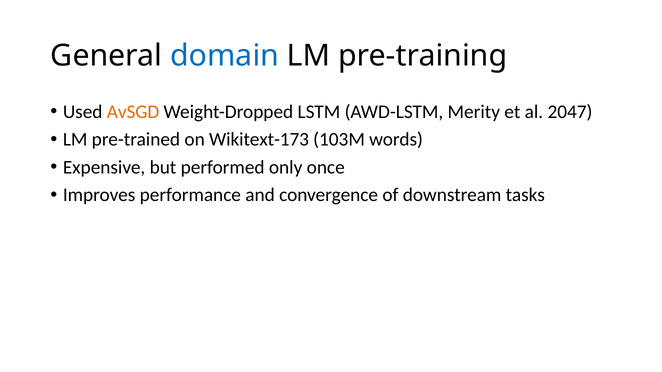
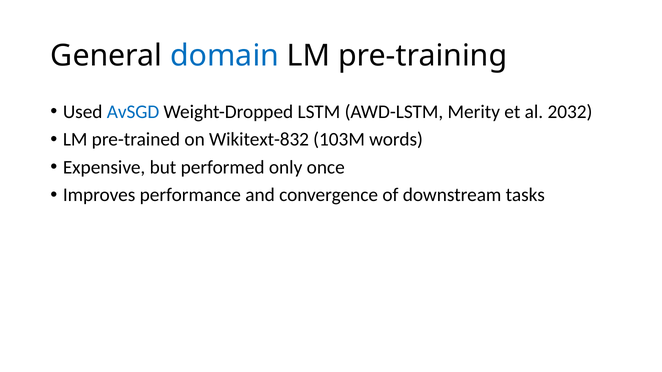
AvSGD colour: orange -> blue
2047: 2047 -> 2032
Wikitext-173: Wikitext-173 -> Wikitext-832
